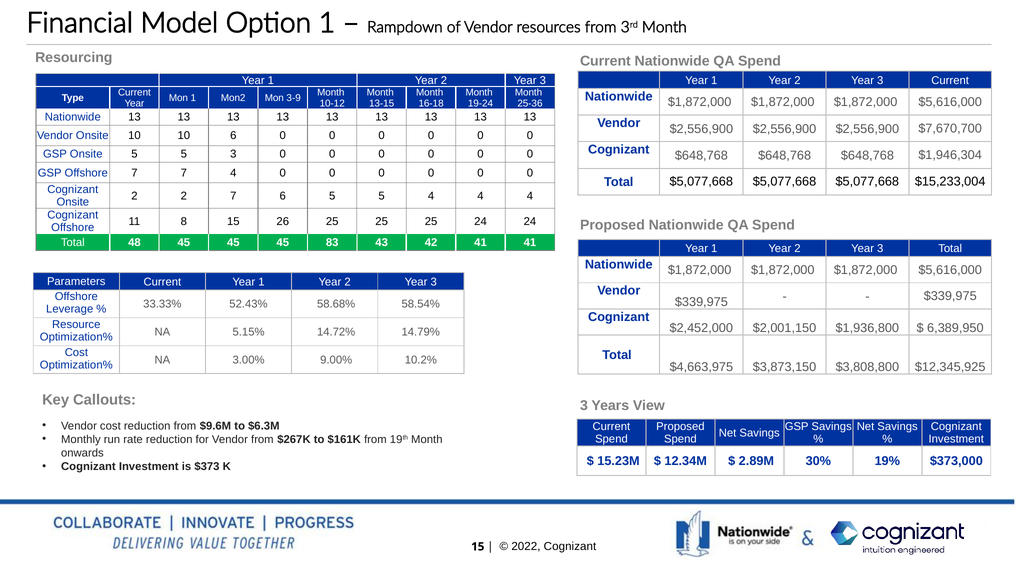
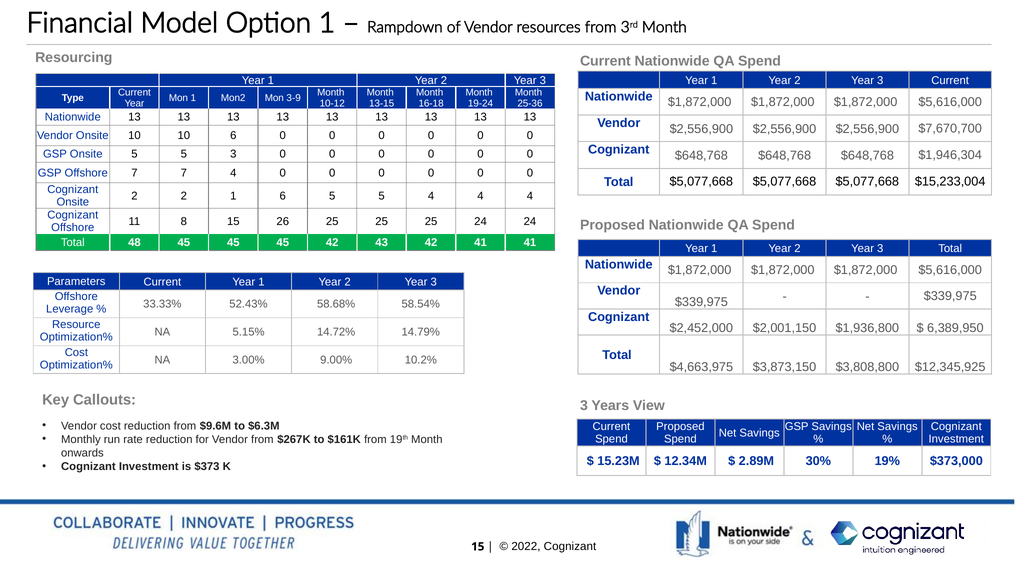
2 7: 7 -> 1
45 83: 83 -> 42
